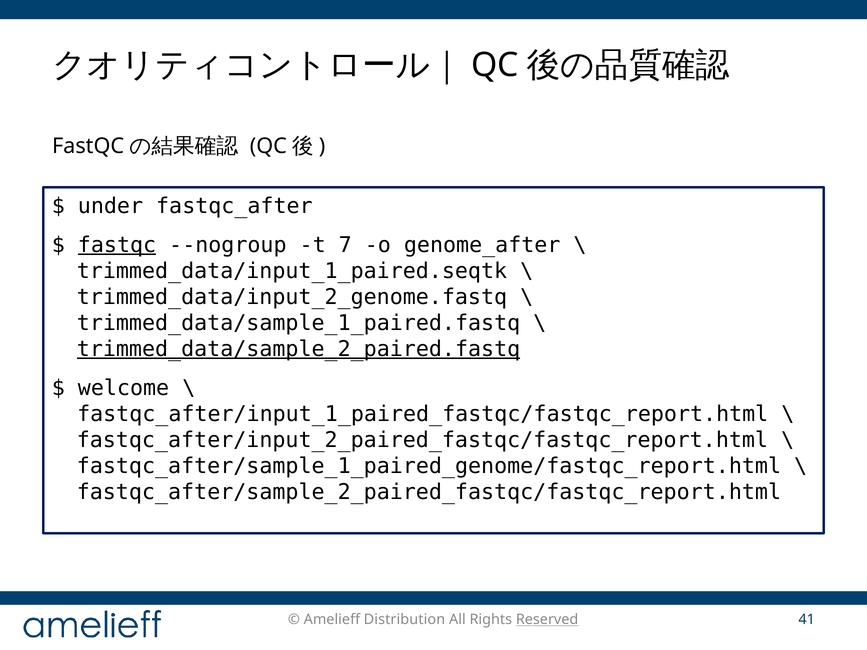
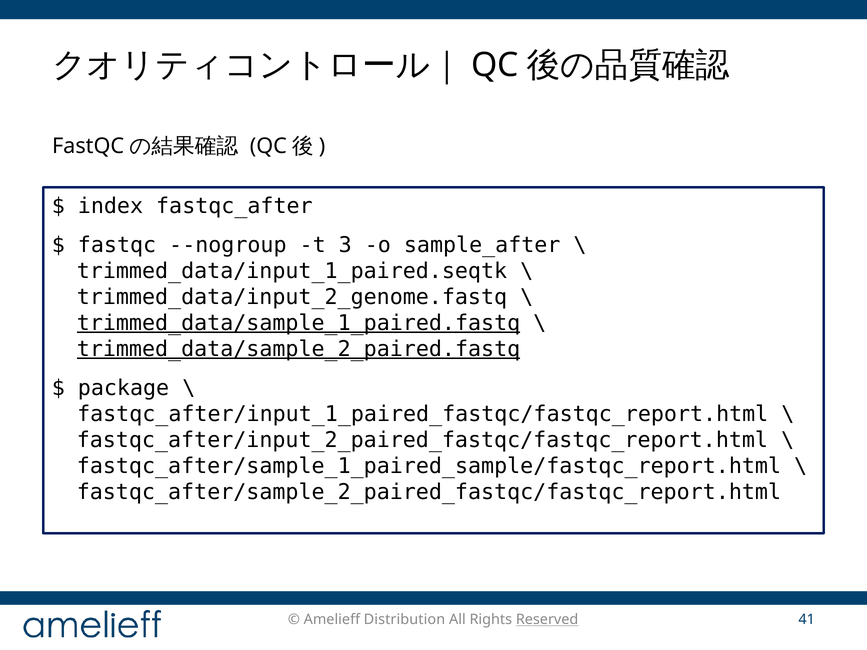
under: under -> index
fastqc underline: present -> none
7: 7 -> 3
genome_after: genome_after -> sample_after
trimmed_data/sample_1_paired.fastq underline: none -> present
welcome: welcome -> package
fastqc_after/sample_1_paired_genome/fastqc_report.html: fastqc_after/sample_1_paired_genome/fastqc_report.html -> fastqc_after/sample_1_paired_sample/fastqc_report.html
